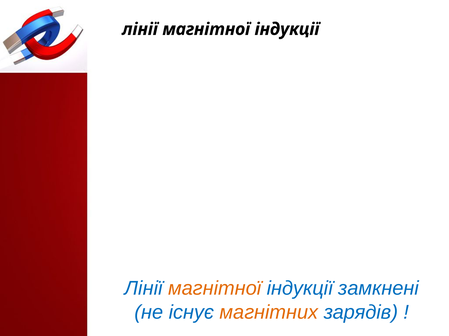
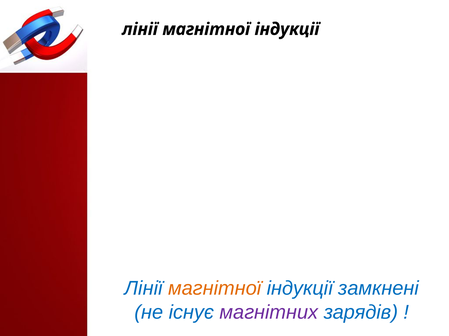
магнітних colour: orange -> purple
